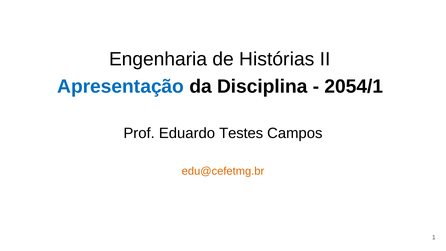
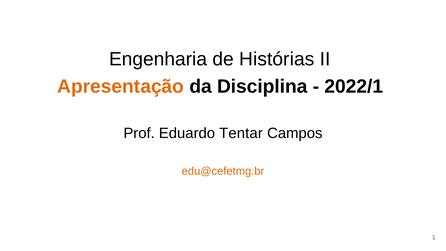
Apresentação colour: blue -> orange
2054/1: 2054/1 -> 2022/1
Testes: Testes -> Tentar
